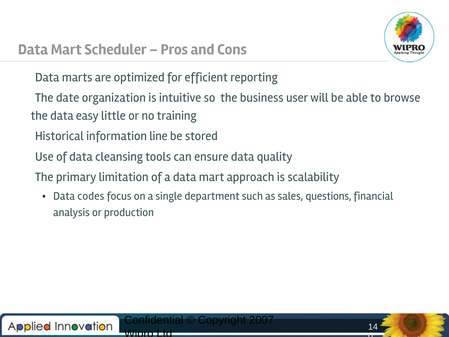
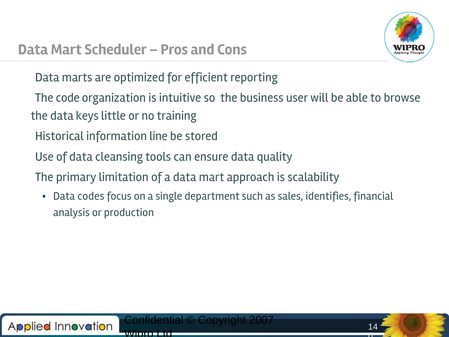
date: date -> code
easy: easy -> keys
questions: questions -> identifies
